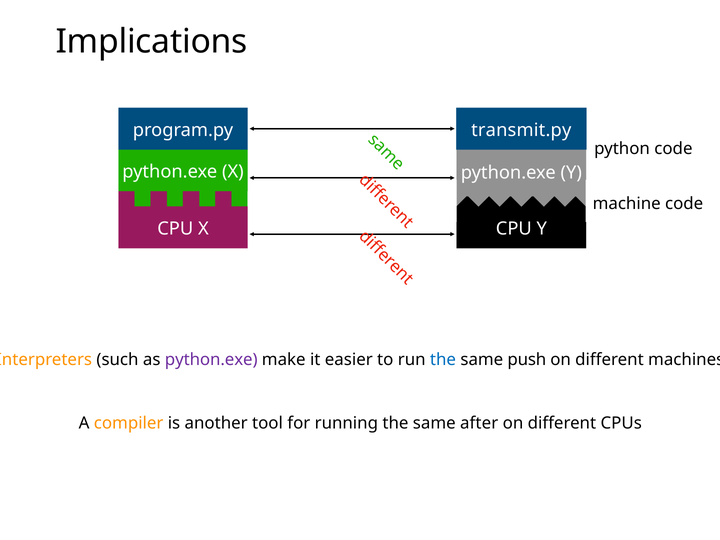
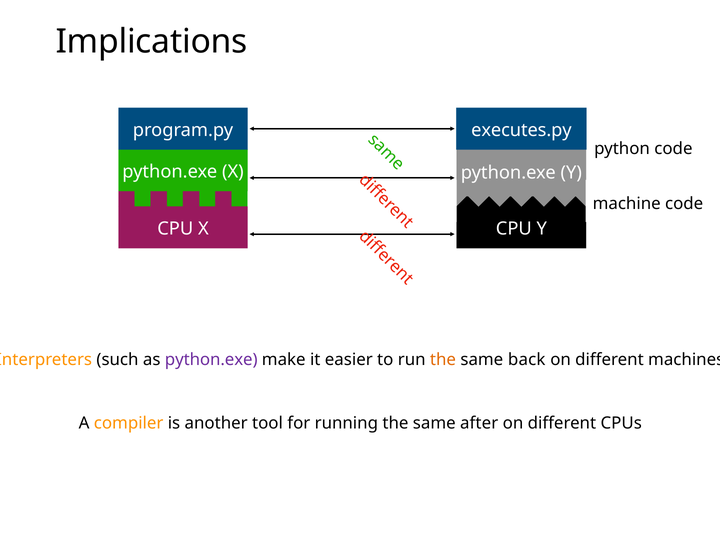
transmit.py: transmit.py -> executes.py
the at (443, 360) colour: blue -> orange
push: push -> back
